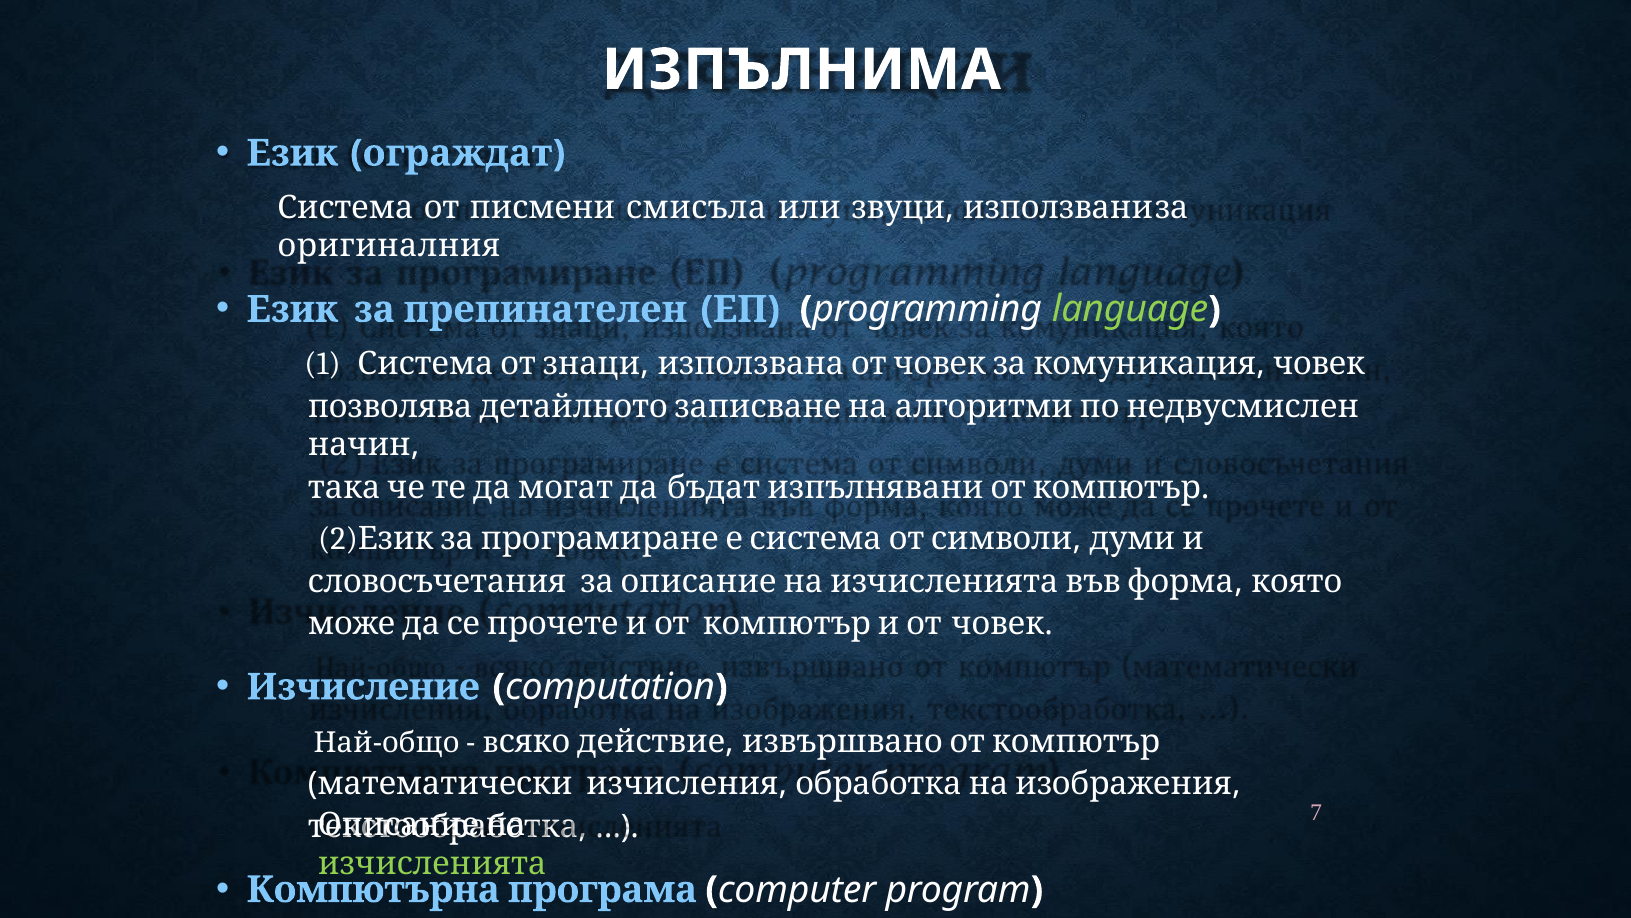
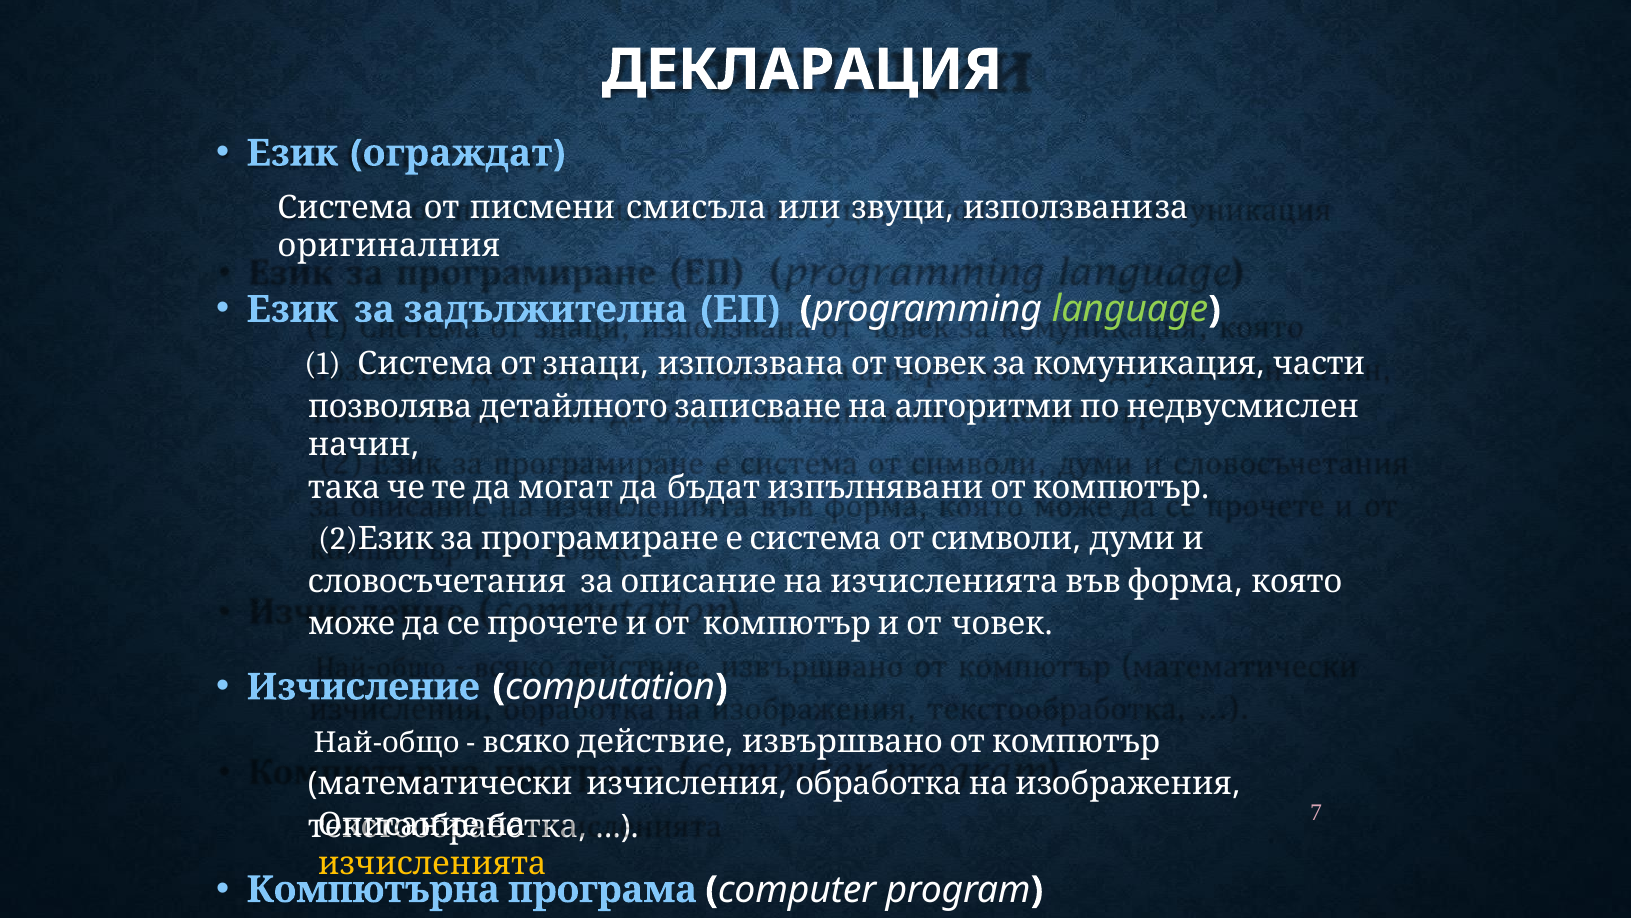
ИЗПЪЛНИМА: ИЗПЪЛНИМА -> ДЕКЛАРАЦИЯ
препинателен: препинателен -> задължителна
човек at (1319, 363): човек -> части
изчисленията colour: light green -> yellow
